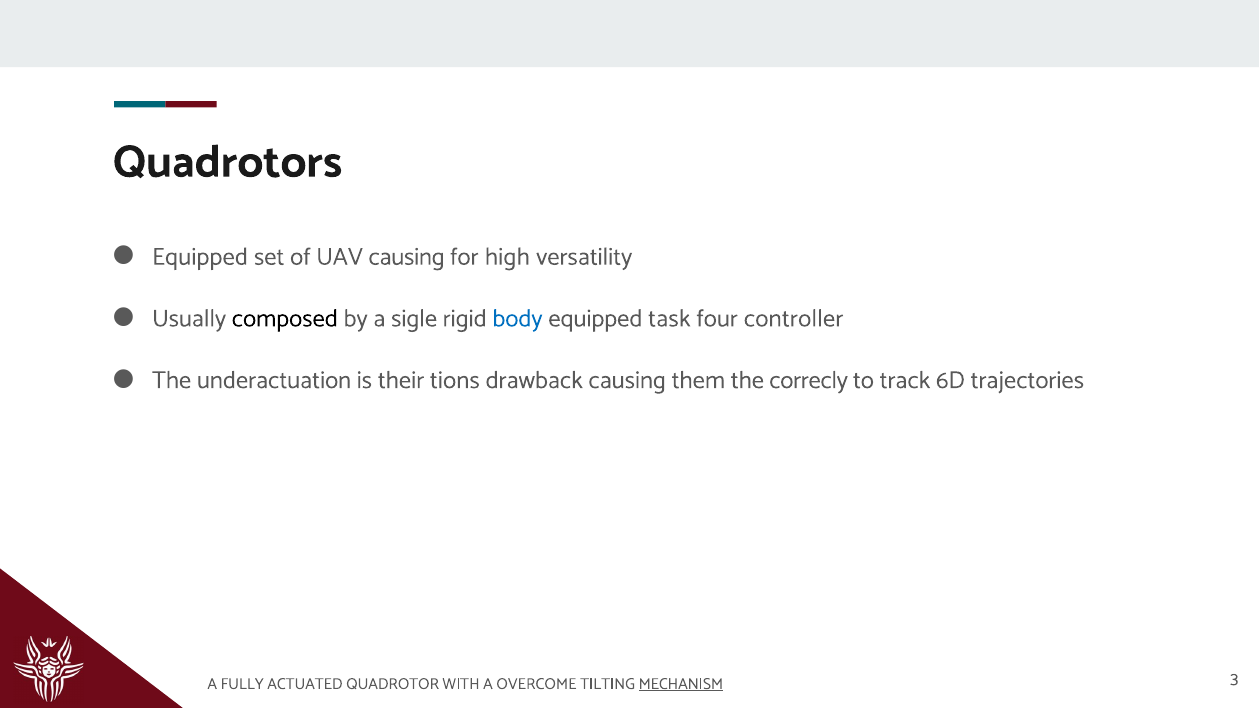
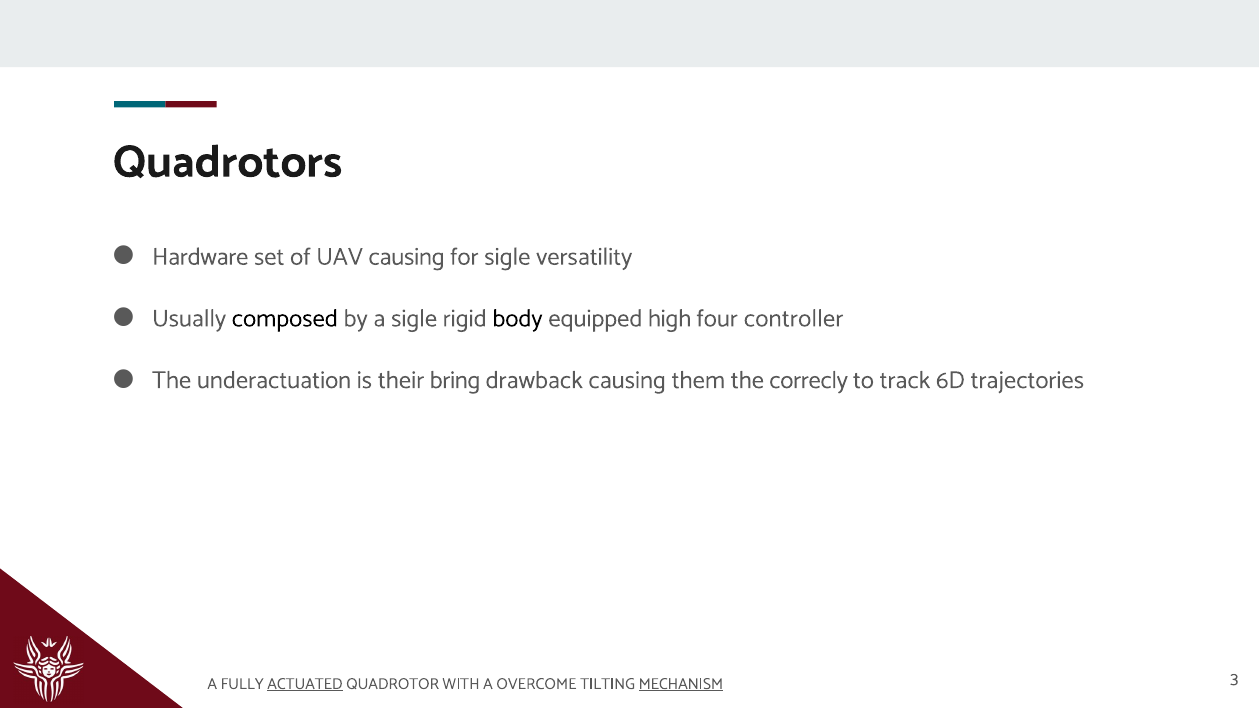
Equipped at (200, 257): Equipped -> Hardware
for high: high -> sigle
body colour: blue -> black
task: task -> high
tions: tions -> bring
ACTUATED underline: none -> present
